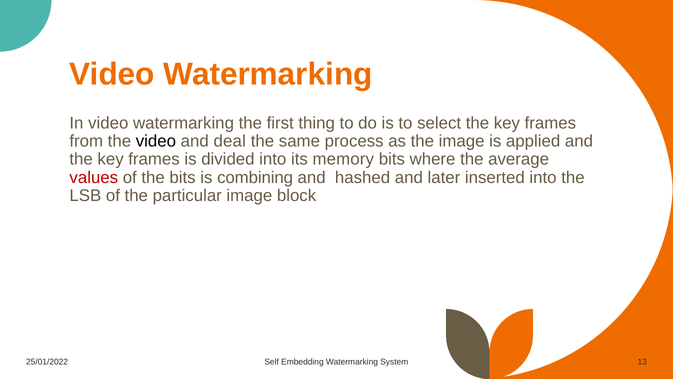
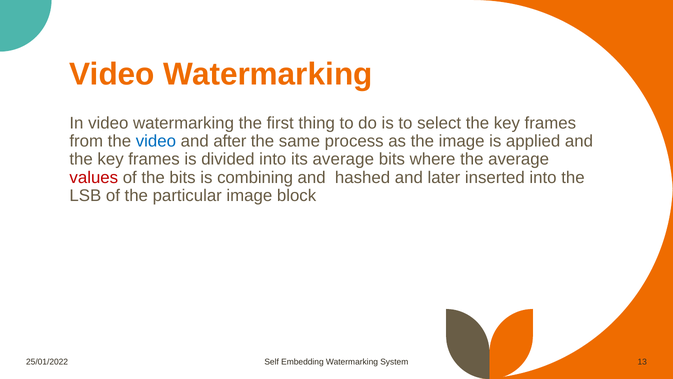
video at (156, 141) colour: black -> blue
deal: deal -> after
its memory: memory -> average
